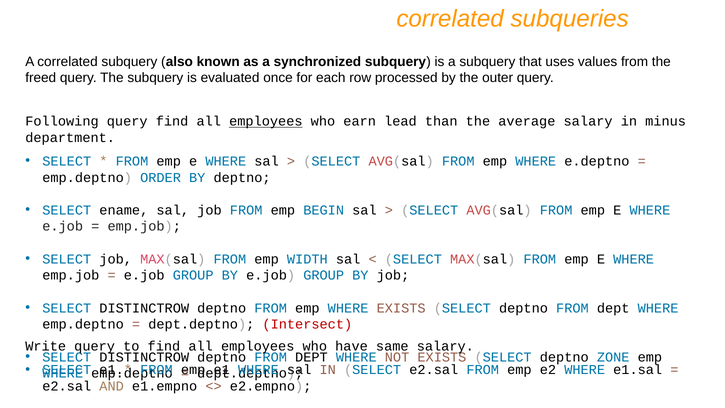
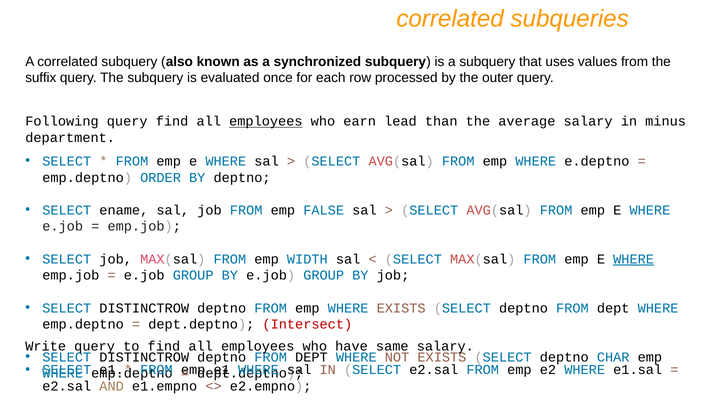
freed: freed -> suffix
BEGIN: BEGIN -> FALSE
WHERE at (634, 259) underline: none -> present
ZONE: ZONE -> CHAR
